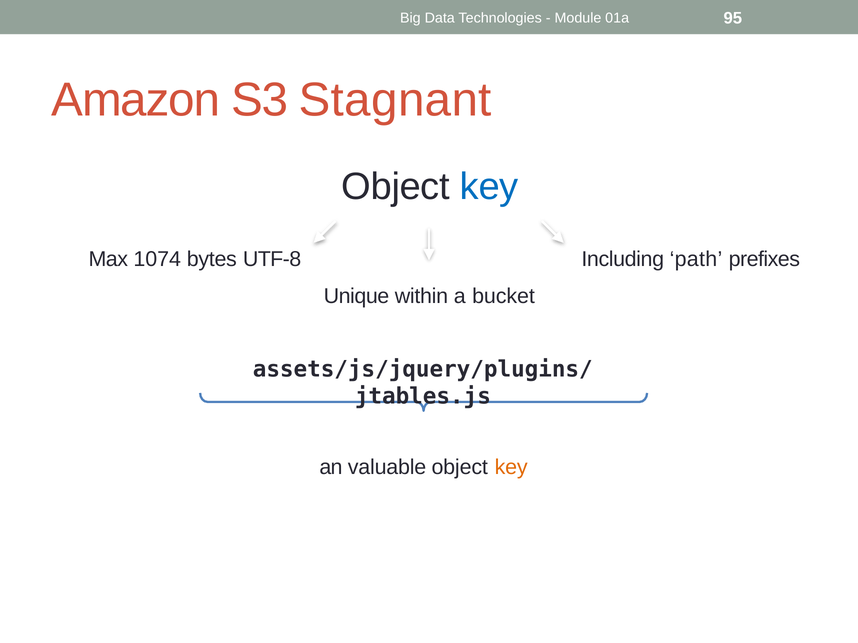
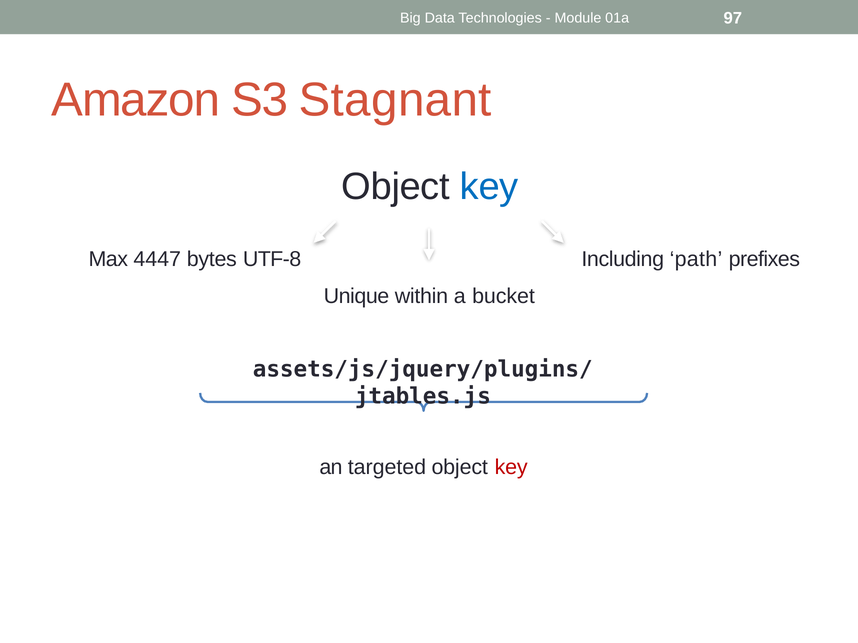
95: 95 -> 97
1074: 1074 -> 4447
valuable: valuable -> targeted
key at (511, 468) colour: orange -> red
